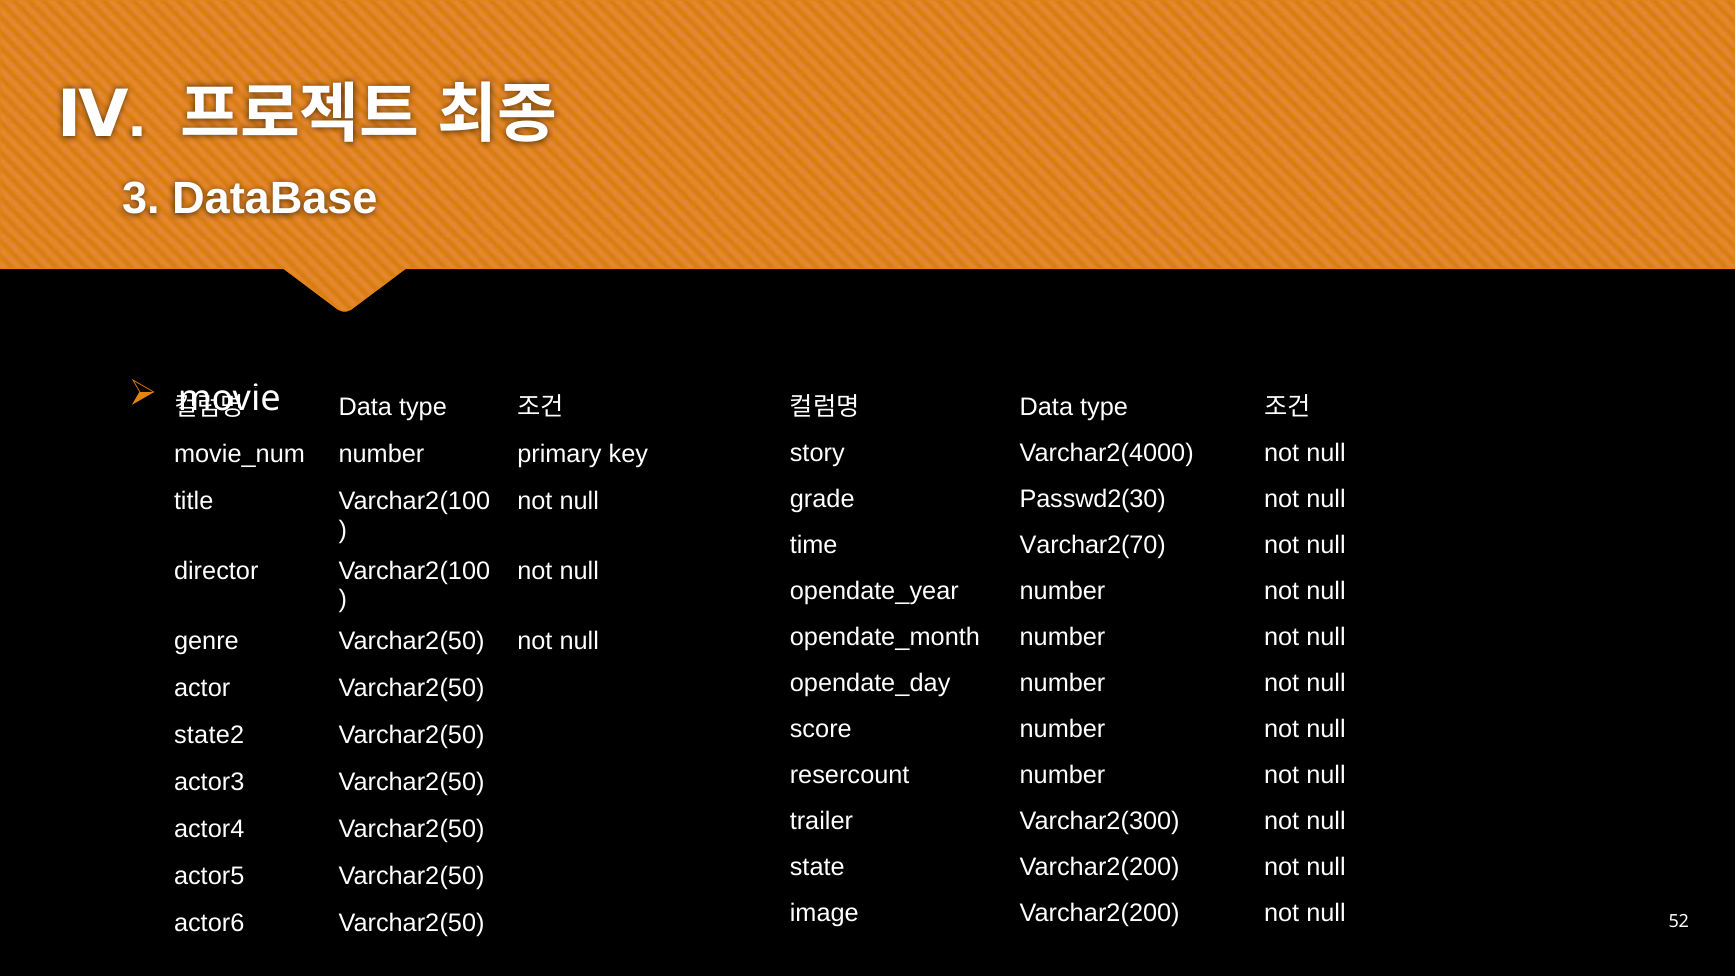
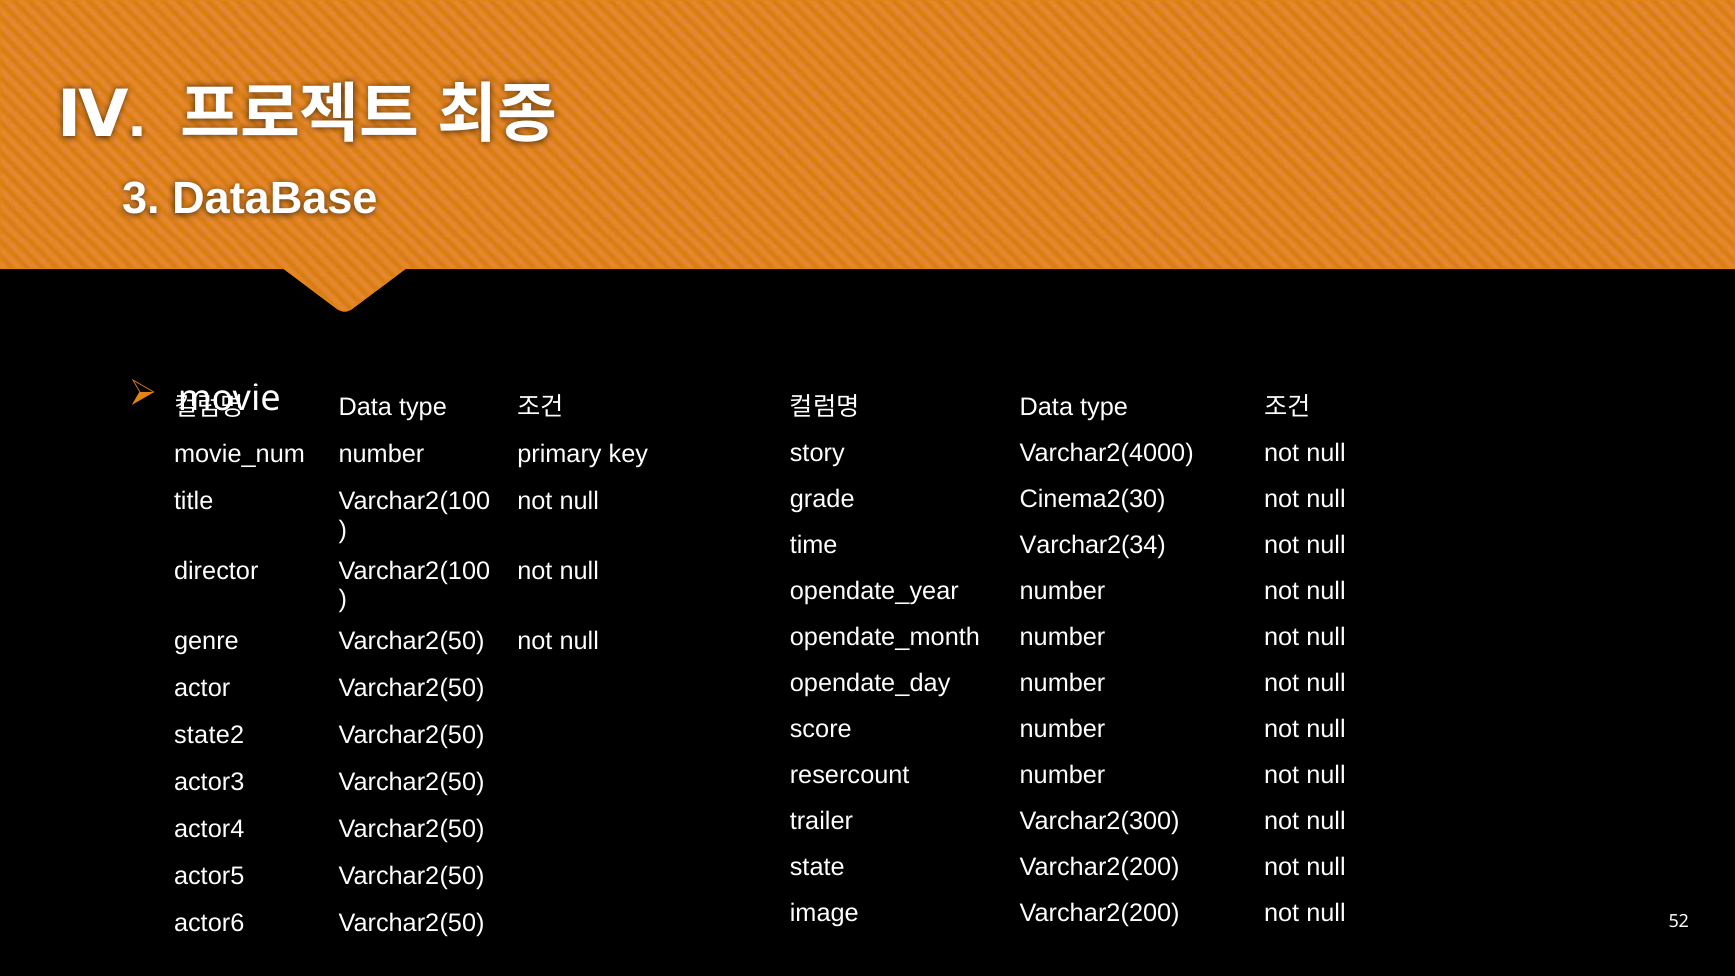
Passwd2(30: Passwd2(30 -> Cinema2(30
Varchar2(70: Varchar2(70 -> Varchar2(34
